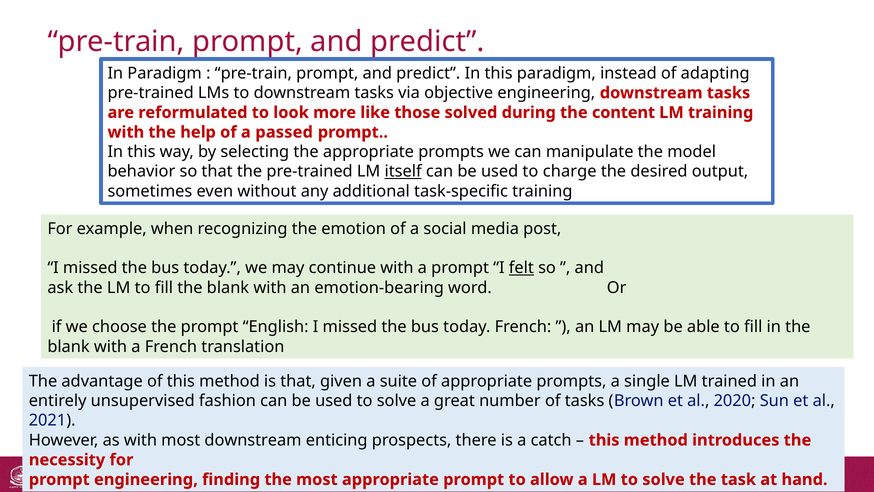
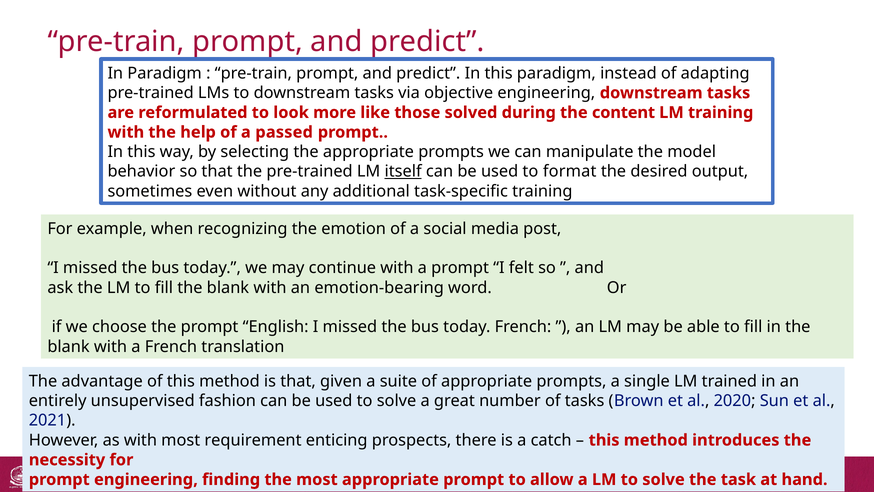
charge: charge -> format
felt underline: present -> none
most downstream: downstream -> requirement
